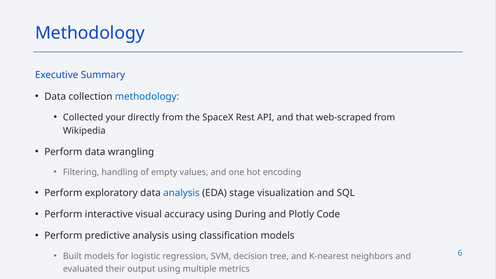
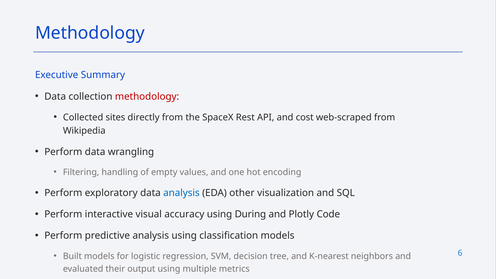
methodology at (147, 96) colour: blue -> red
your: your -> sites
that: that -> cost
stage: stage -> other
